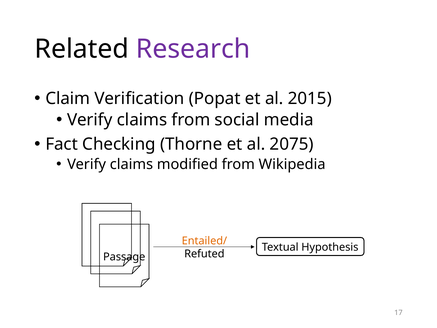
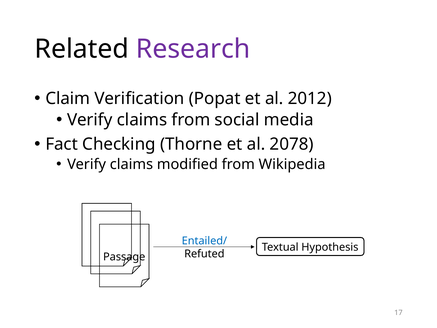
2015: 2015 -> 2012
2075: 2075 -> 2078
Entailed/ colour: orange -> blue
